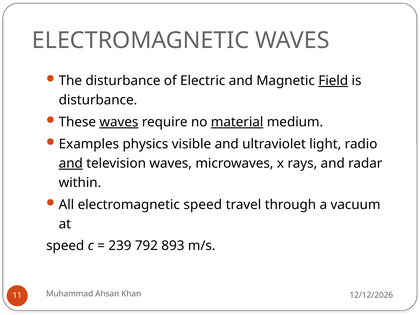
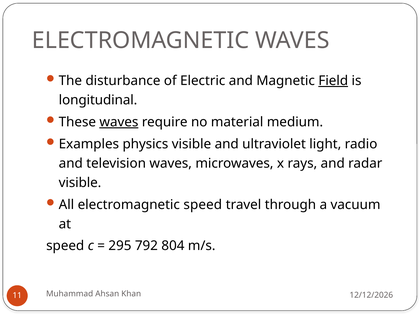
disturbance at (98, 100): disturbance -> longitudinal
material underline: present -> none
and at (71, 163) underline: present -> none
within at (80, 183): within -> visible
239: 239 -> 295
893: 893 -> 804
